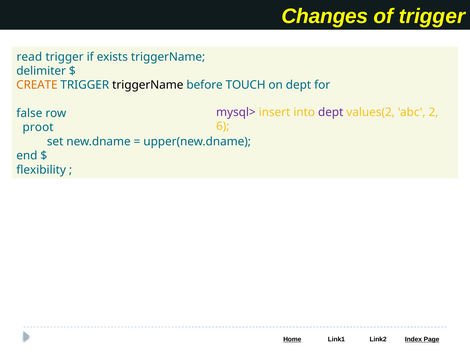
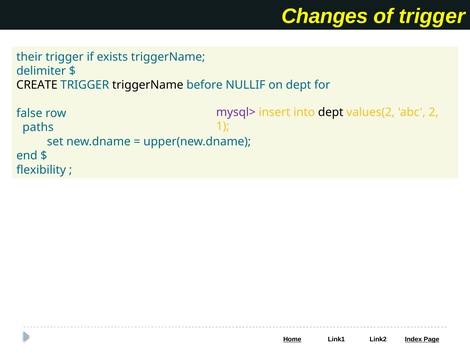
read: read -> their
CREATE colour: orange -> black
TOUCH: TOUCH -> NULLIF
dept at (331, 112) colour: purple -> black
6: 6 -> 1
proot: proot -> paths
